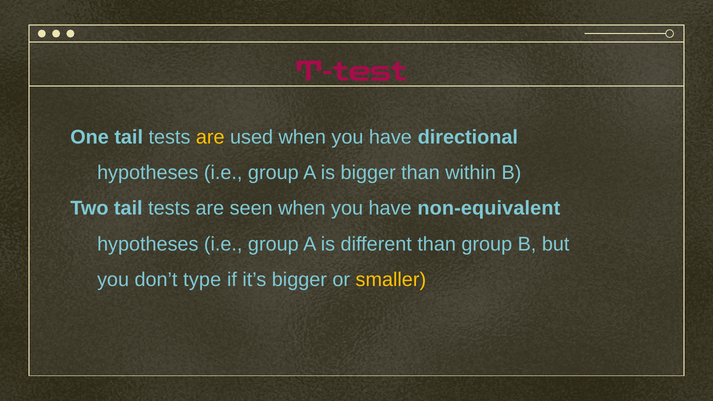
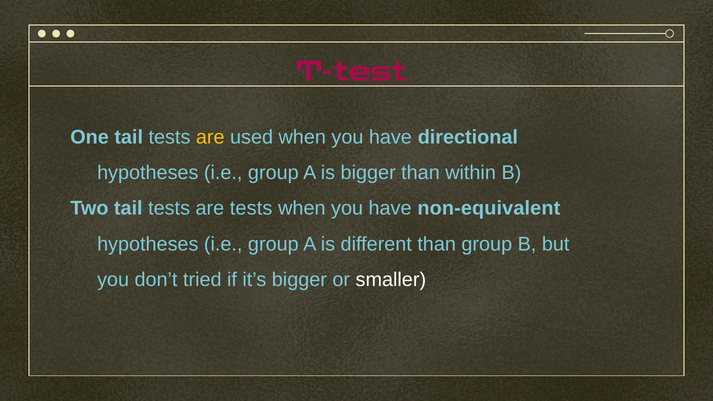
are seen: seen -> tests
type: type -> tried
smaller colour: yellow -> white
